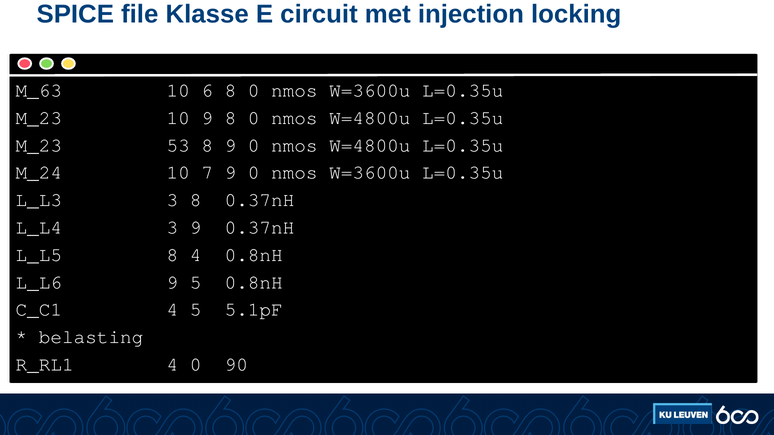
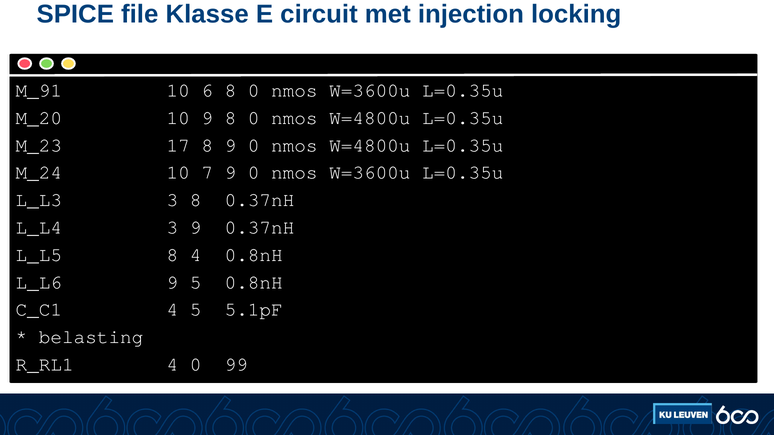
M_63: M_63 -> M_91
M_23 at (39, 118): M_23 -> M_20
53: 53 -> 17
90: 90 -> 99
